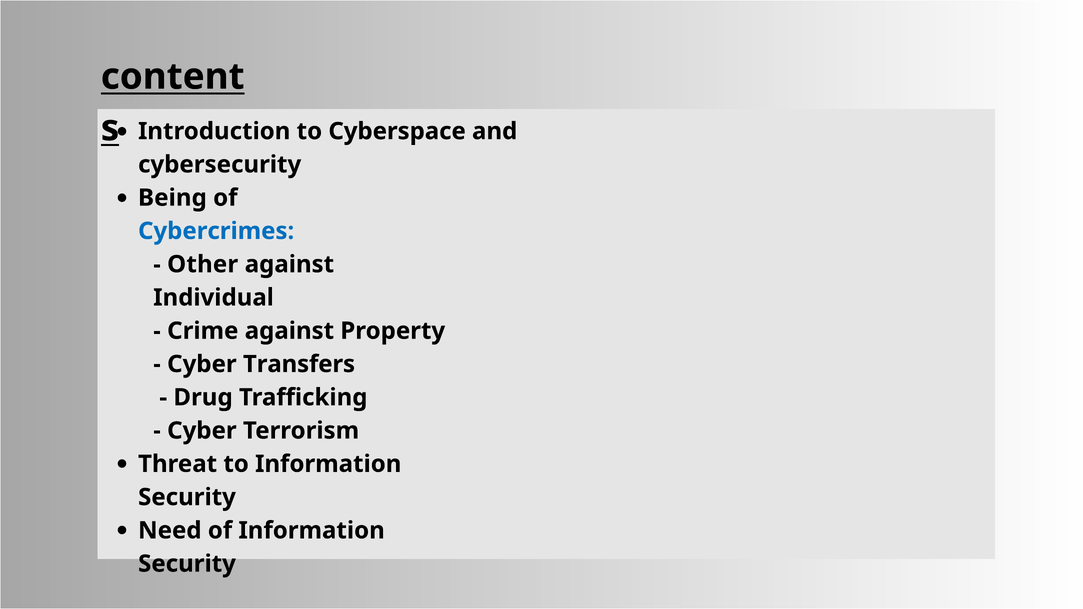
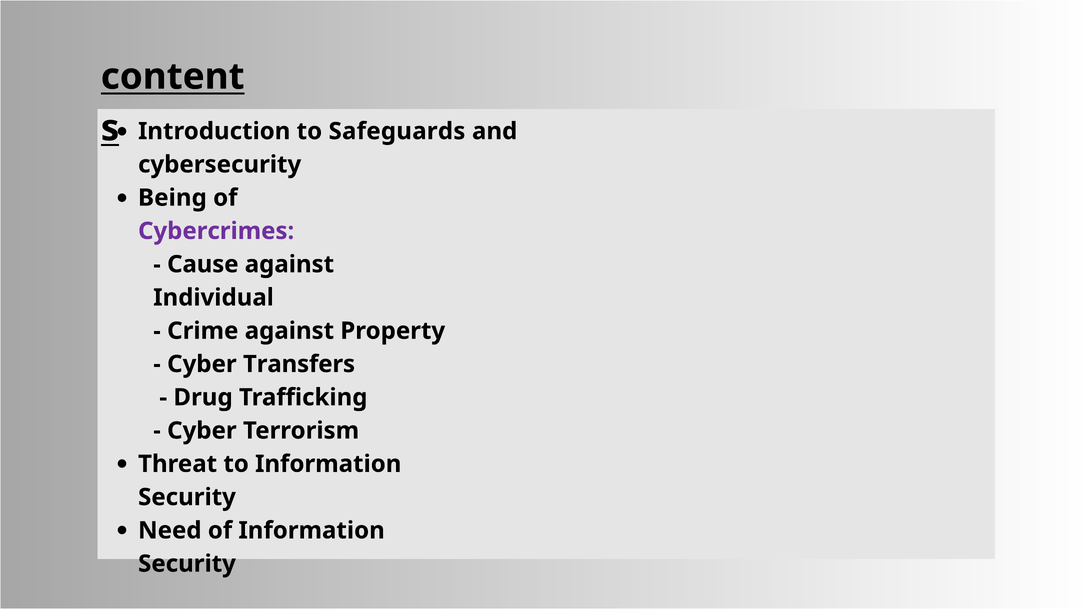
Cyberspace: Cyberspace -> Safeguards
Cybercrimes colour: blue -> purple
Other: Other -> Cause
